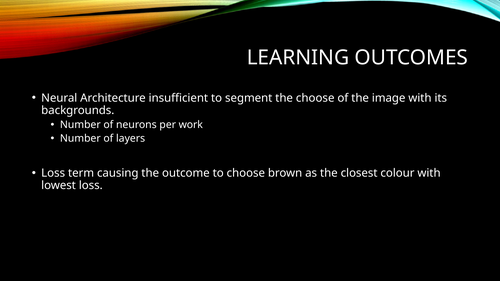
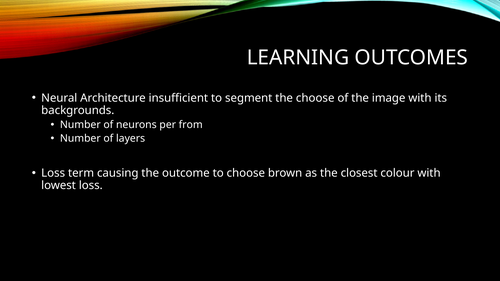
work: work -> from
